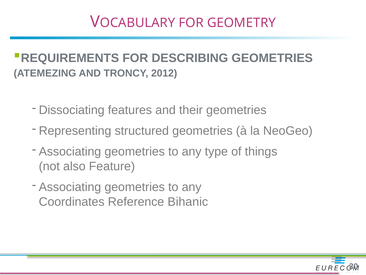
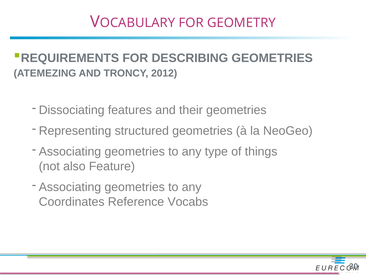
Bihanic: Bihanic -> Vocabs
